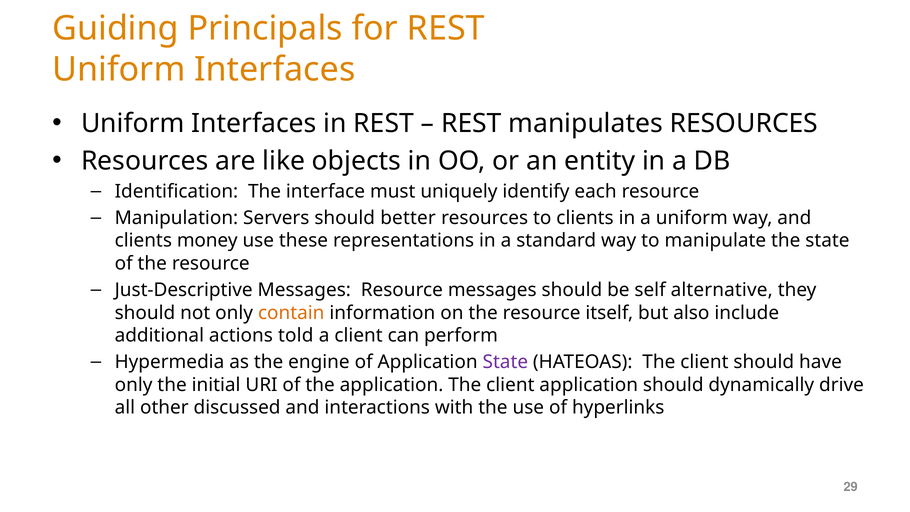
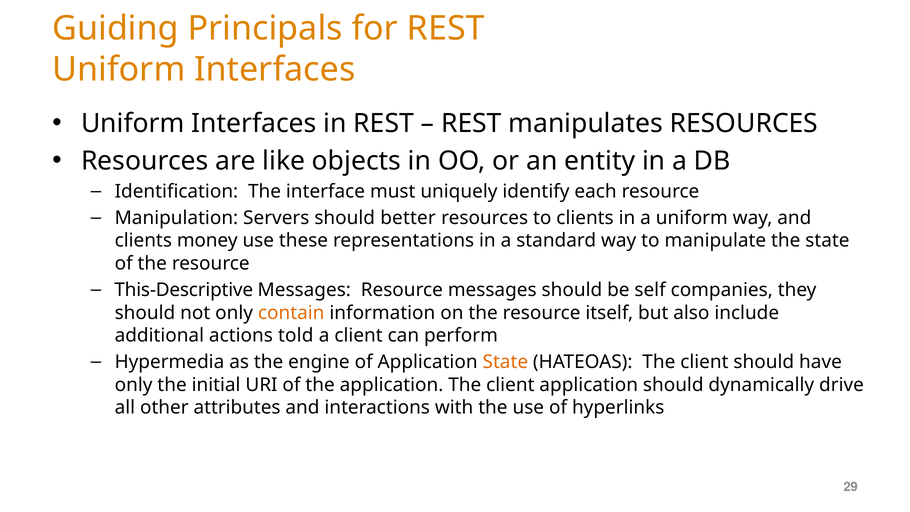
Just-Descriptive: Just-Descriptive -> This-Descriptive
alternative: alternative -> companies
State at (505, 362) colour: purple -> orange
discussed: discussed -> attributes
